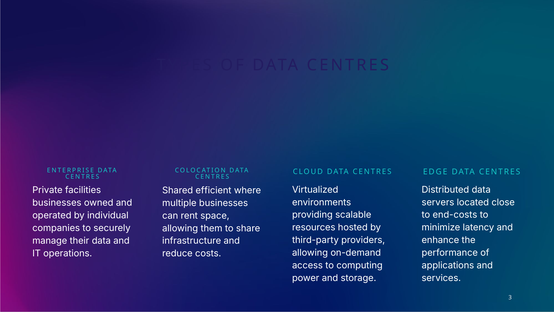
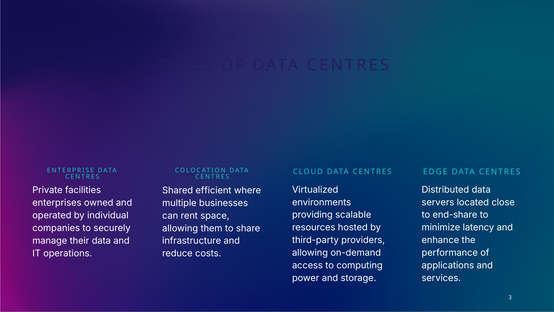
businesses at (57, 203): businesses -> enterprises
end-costs: end-costs -> end-share
